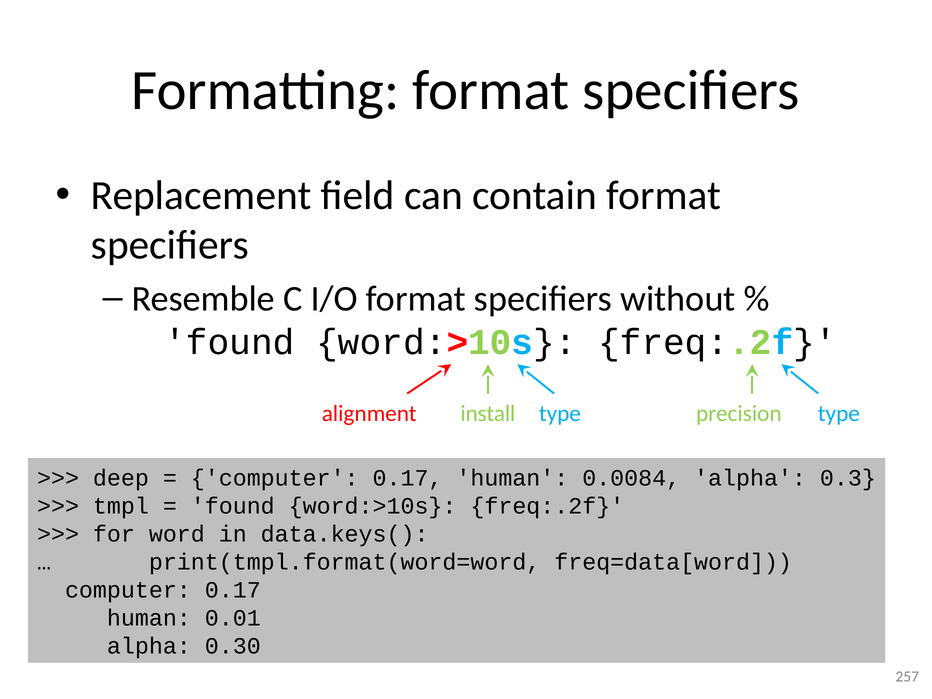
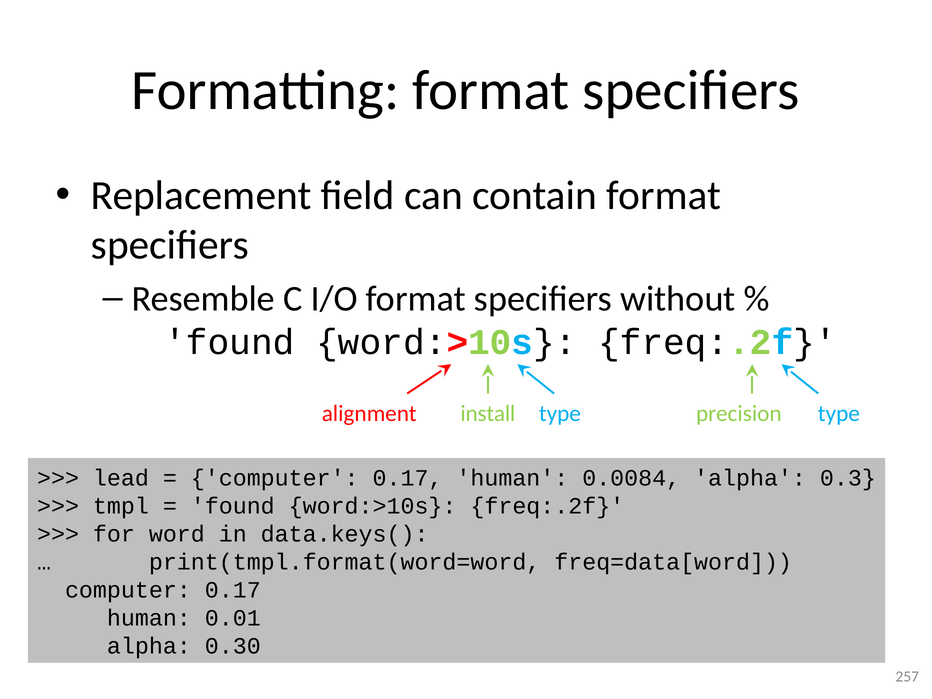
deep: deep -> lead
